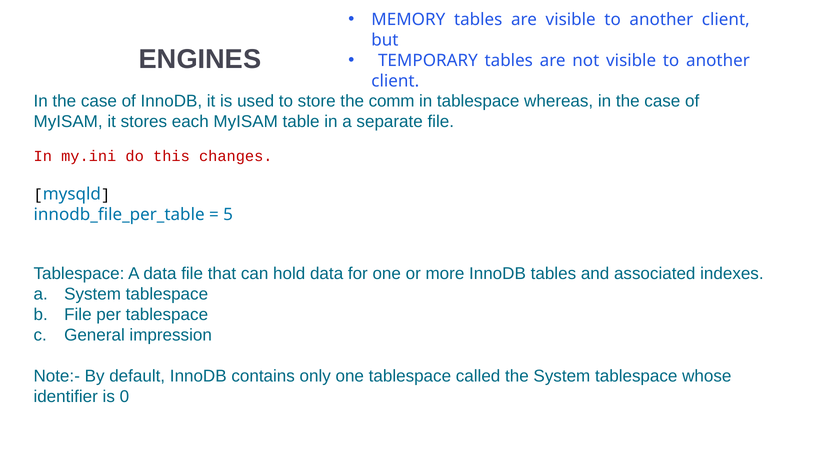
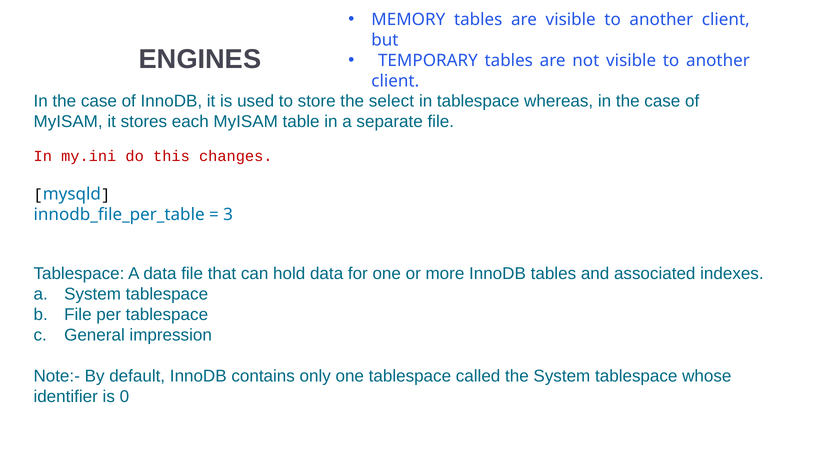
comm: comm -> select
5: 5 -> 3
